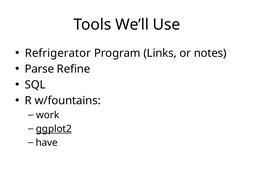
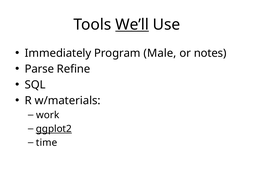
We’ll underline: none -> present
Refrigerator: Refrigerator -> Immediately
Links: Links -> Male
w/fountains: w/fountains -> w/materials
have: have -> time
